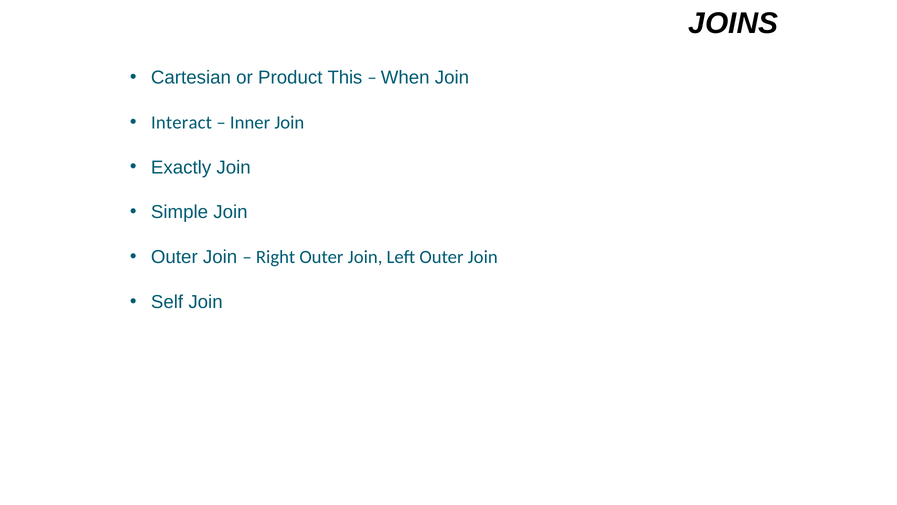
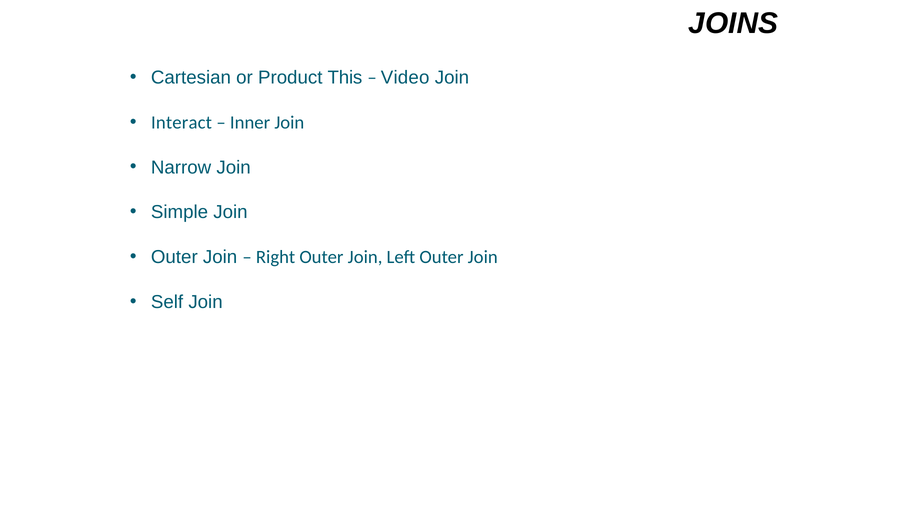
When: When -> Video
Exactly: Exactly -> Narrow
